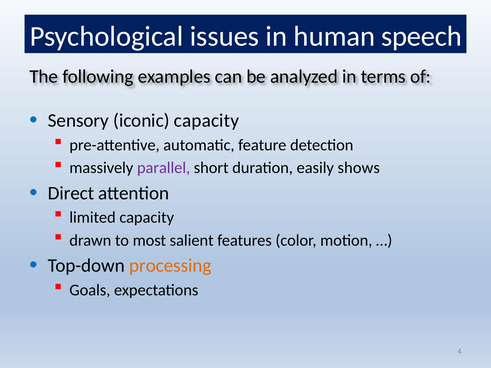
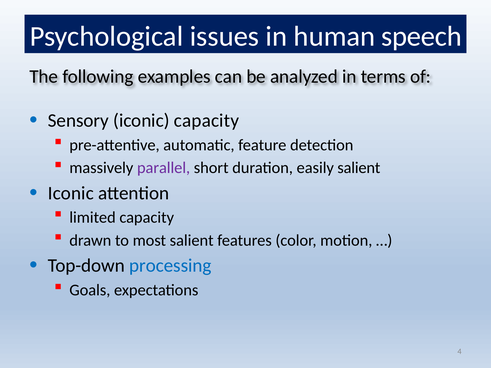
easily shows: shows -> salient
Direct at (71, 193): Direct -> Iconic
processing colour: orange -> blue
